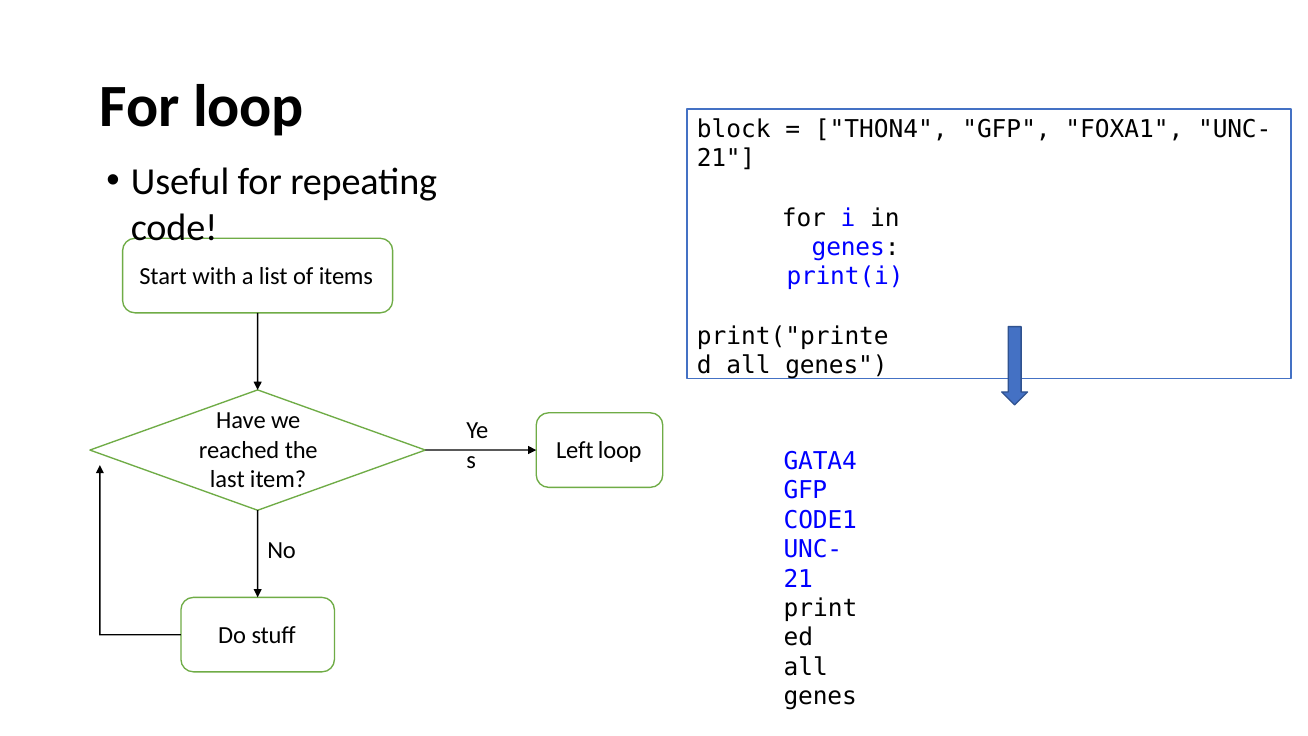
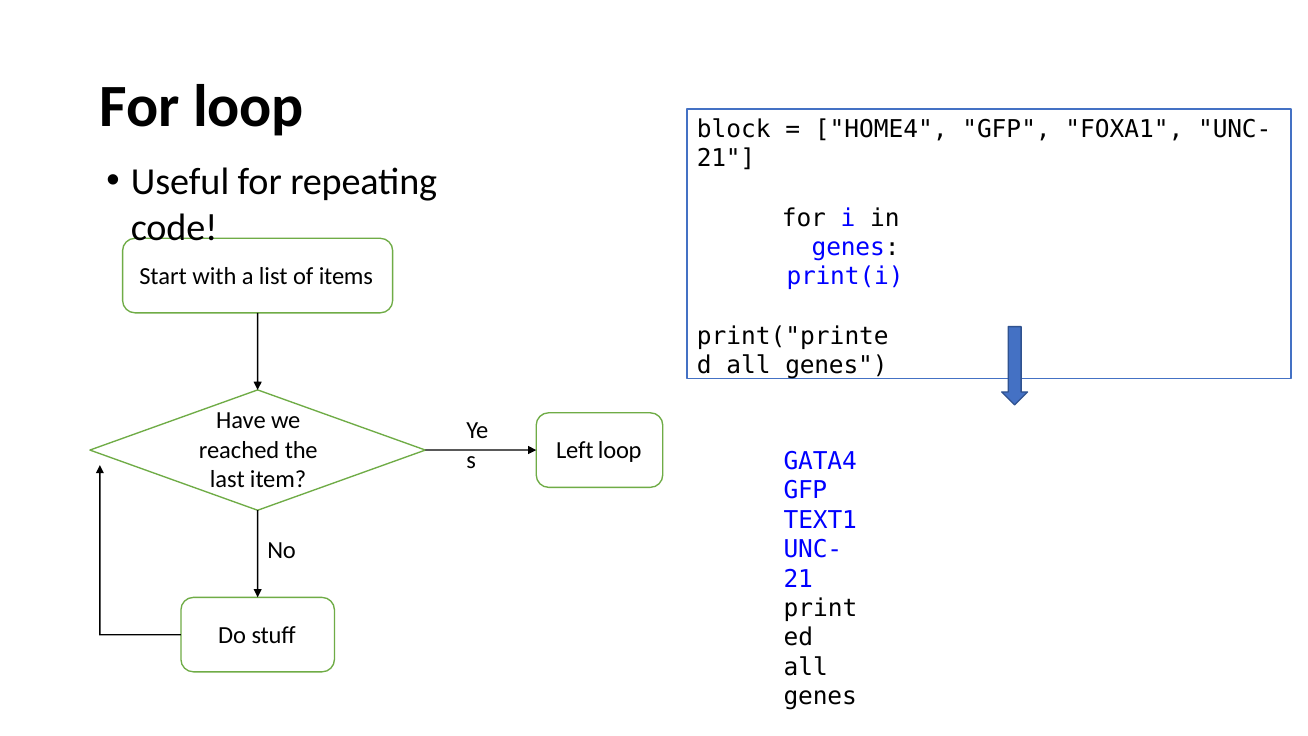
THON4: THON4 -> HOME4
CODE1: CODE1 -> TEXT1
